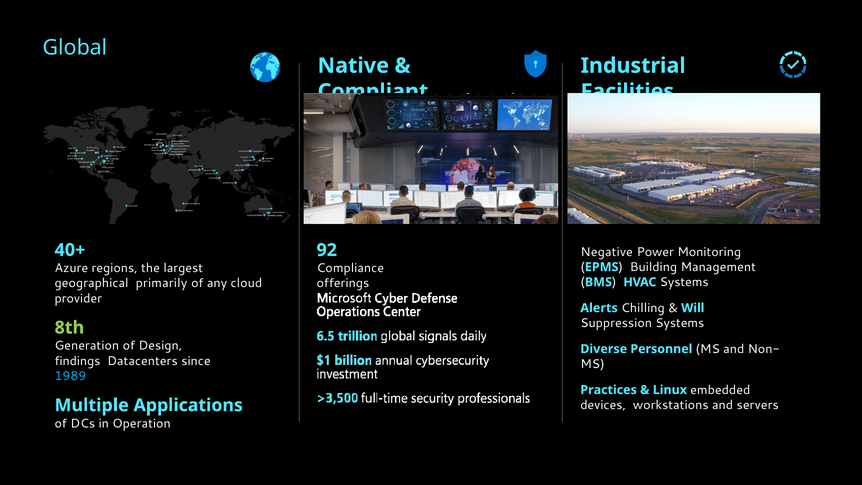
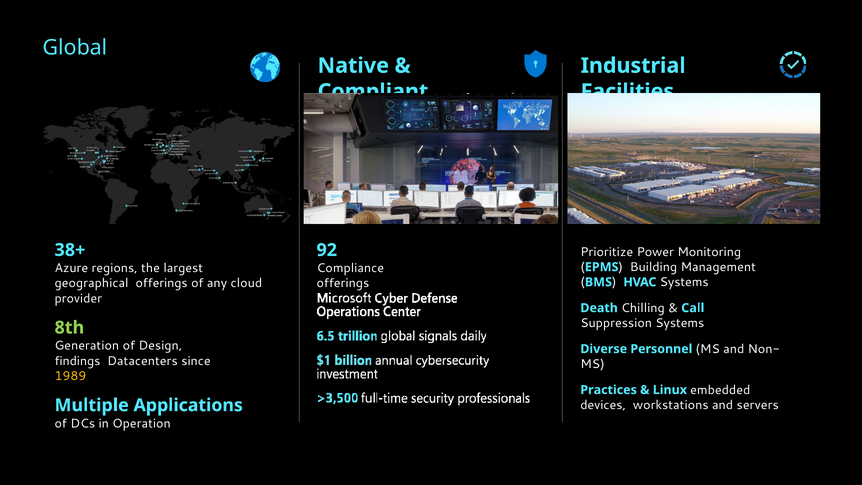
40+: 40+ -> 38+
Negative: Negative -> Prioritize
geographical primarily: primarily -> offerings
Alerts: Alerts -> Death
Will: Will -> Call
1989 colour: light blue -> yellow
